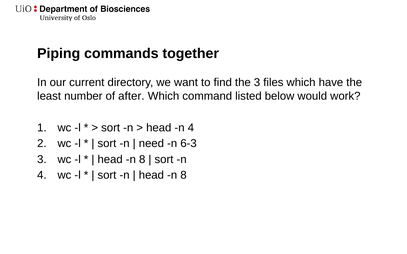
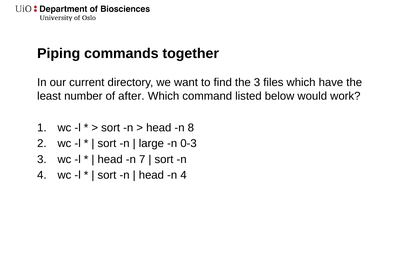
head n 4: 4 -> 8
need: need -> large
6-3: 6-3 -> 0-3
8 at (142, 160): 8 -> 7
8 at (183, 175): 8 -> 4
